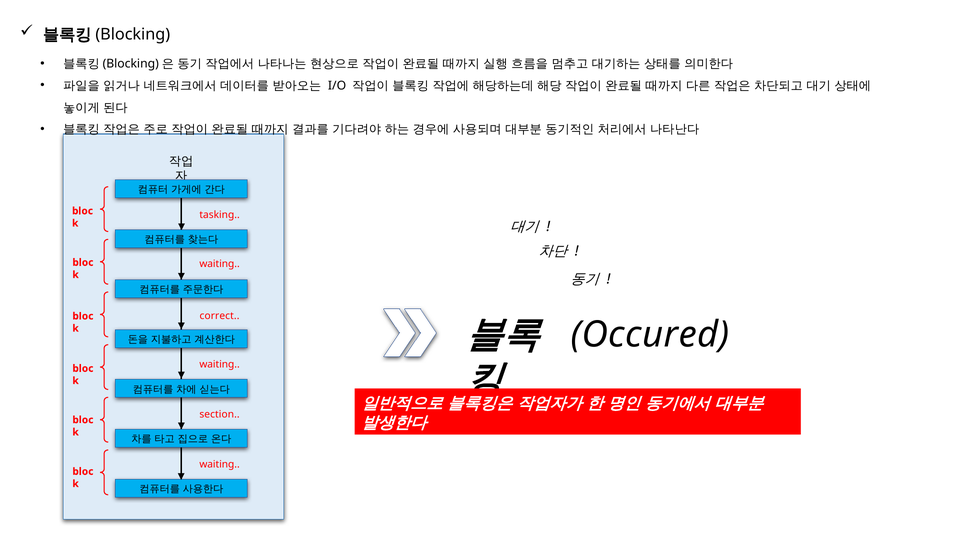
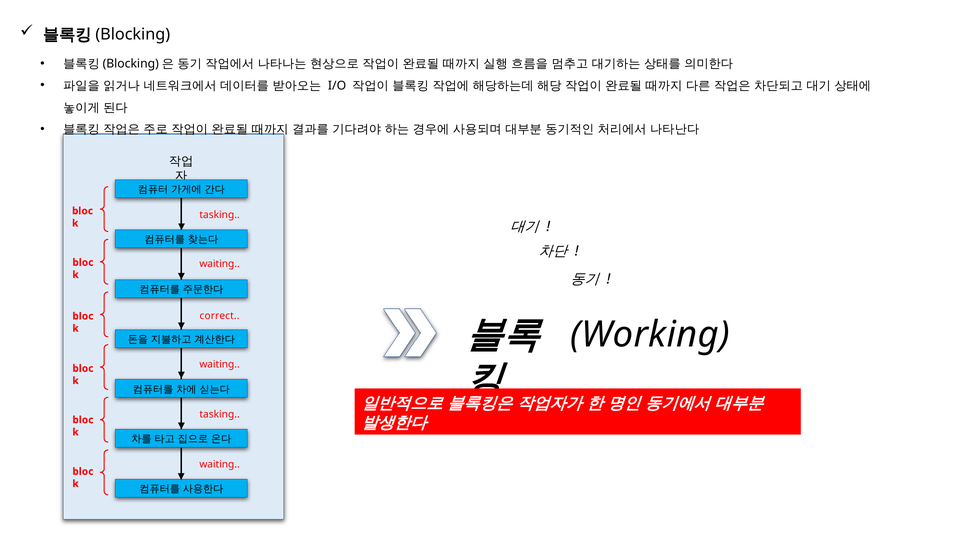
Occured: Occured -> Working
section at (220, 415): section -> tasking
